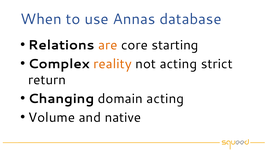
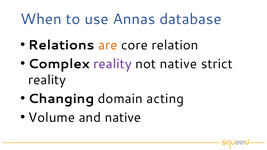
starting: starting -> relation
reality at (113, 64) colour: orange -> purple
not acting: acting -> native
return at (47, 80): return -> reality
